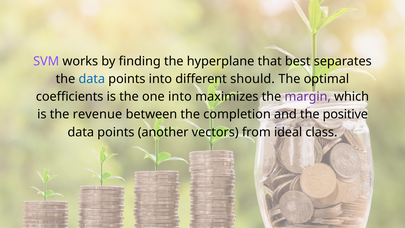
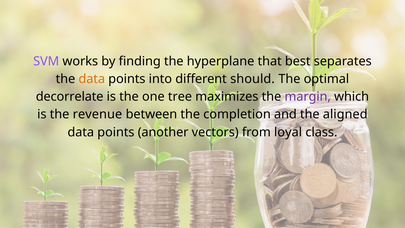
data at (92, 79) colour: blue -> orange
coefficients: coefficients -> decorrelate
one into: into -> tree
positive: positive -> aligned
ideal: ideal -> loyal
